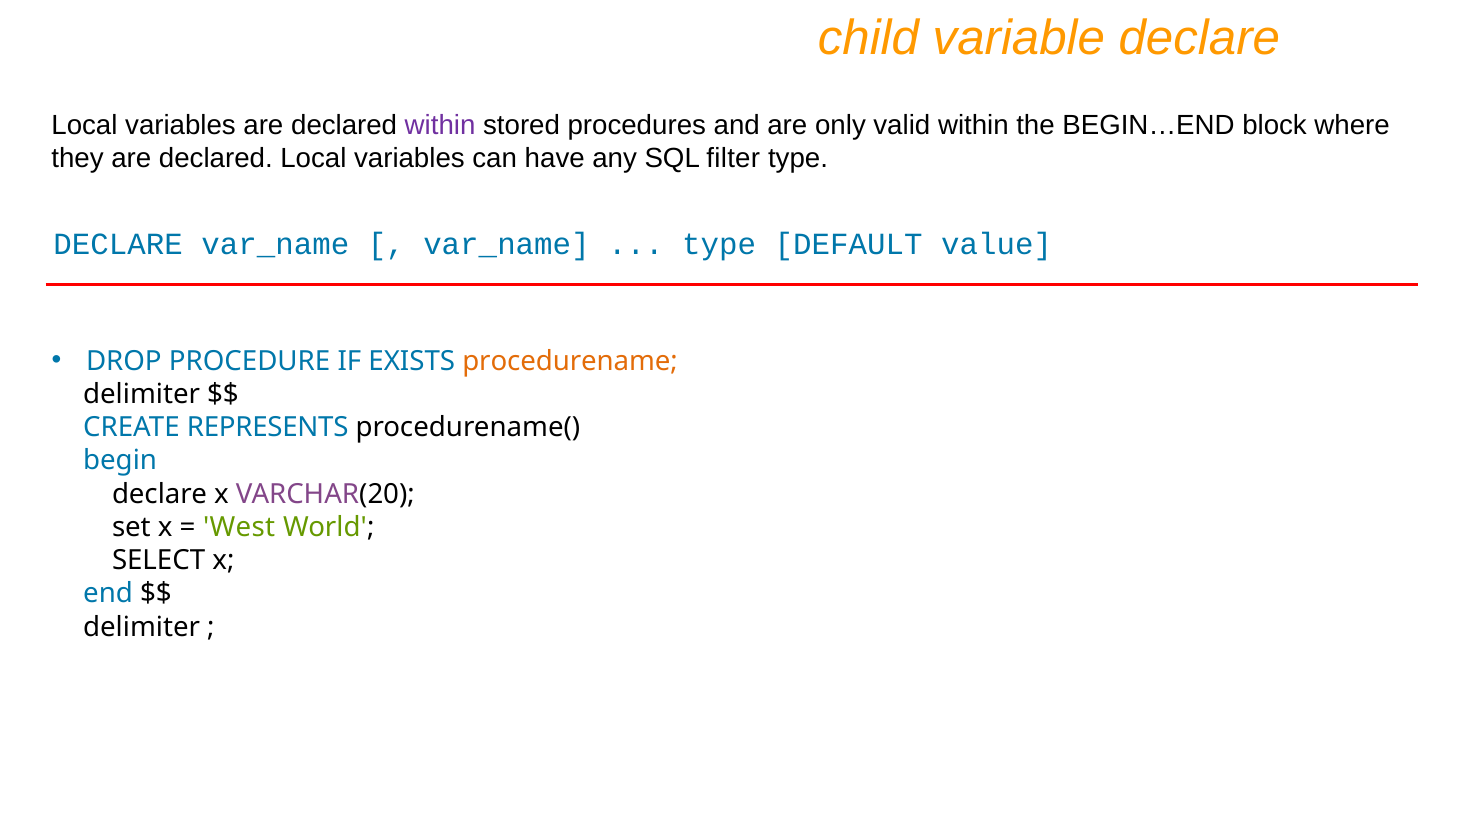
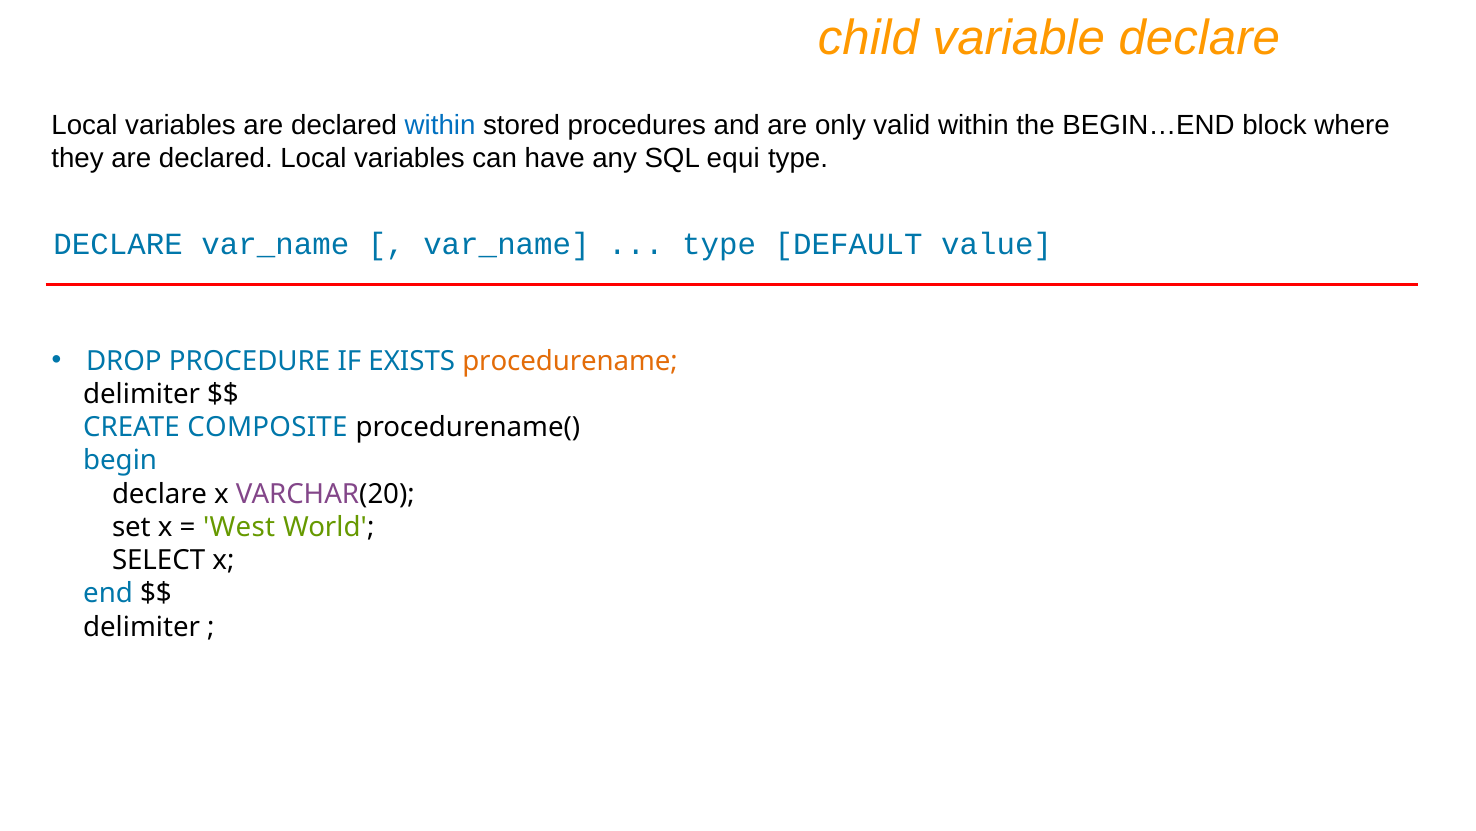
within at (440, 125) colour: purple -> blue
filter: filter -> equi
REPRESENTS: REPRESENTS -> COMPOSITE
